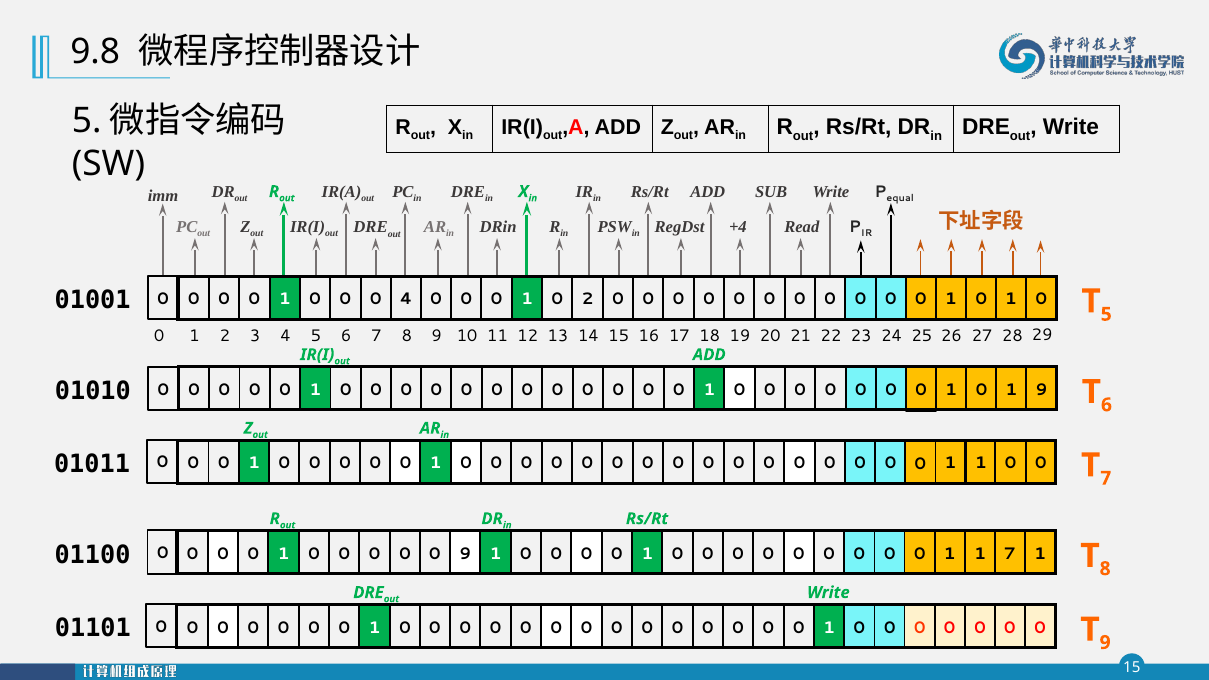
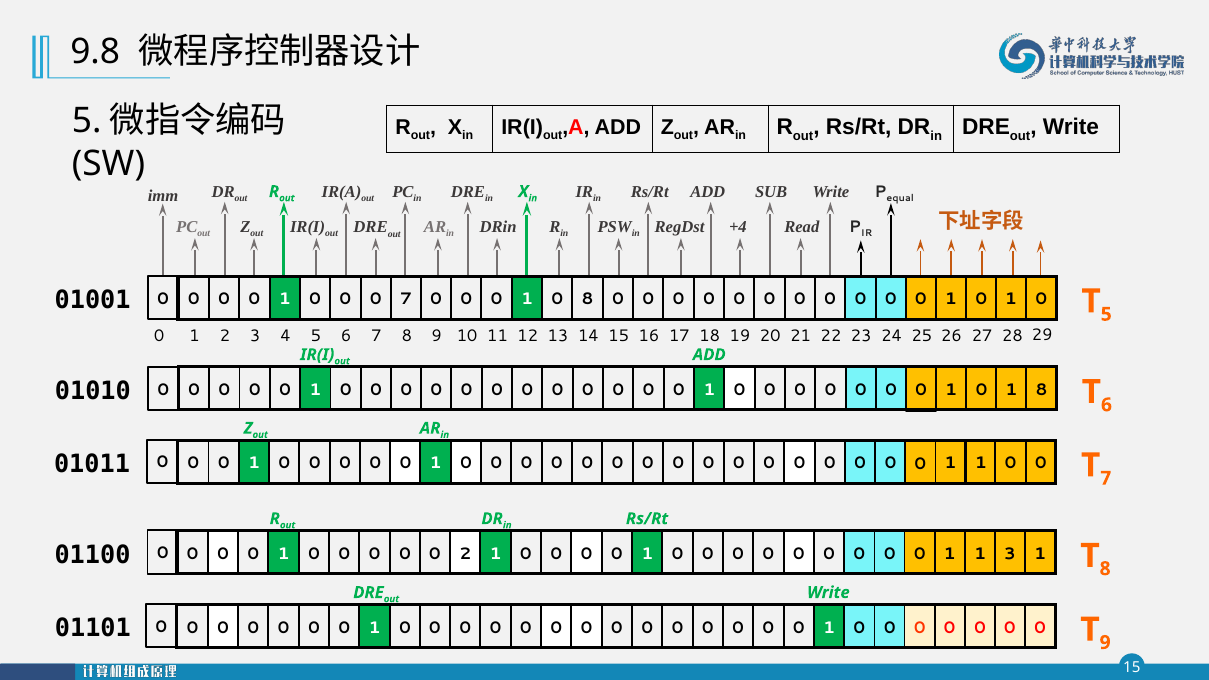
0 4: 4 -> 7
0 2: 2 -> 8
1 9: 9 -> 8
0 9: 9 -> 2
1 7: 7 -> 3
